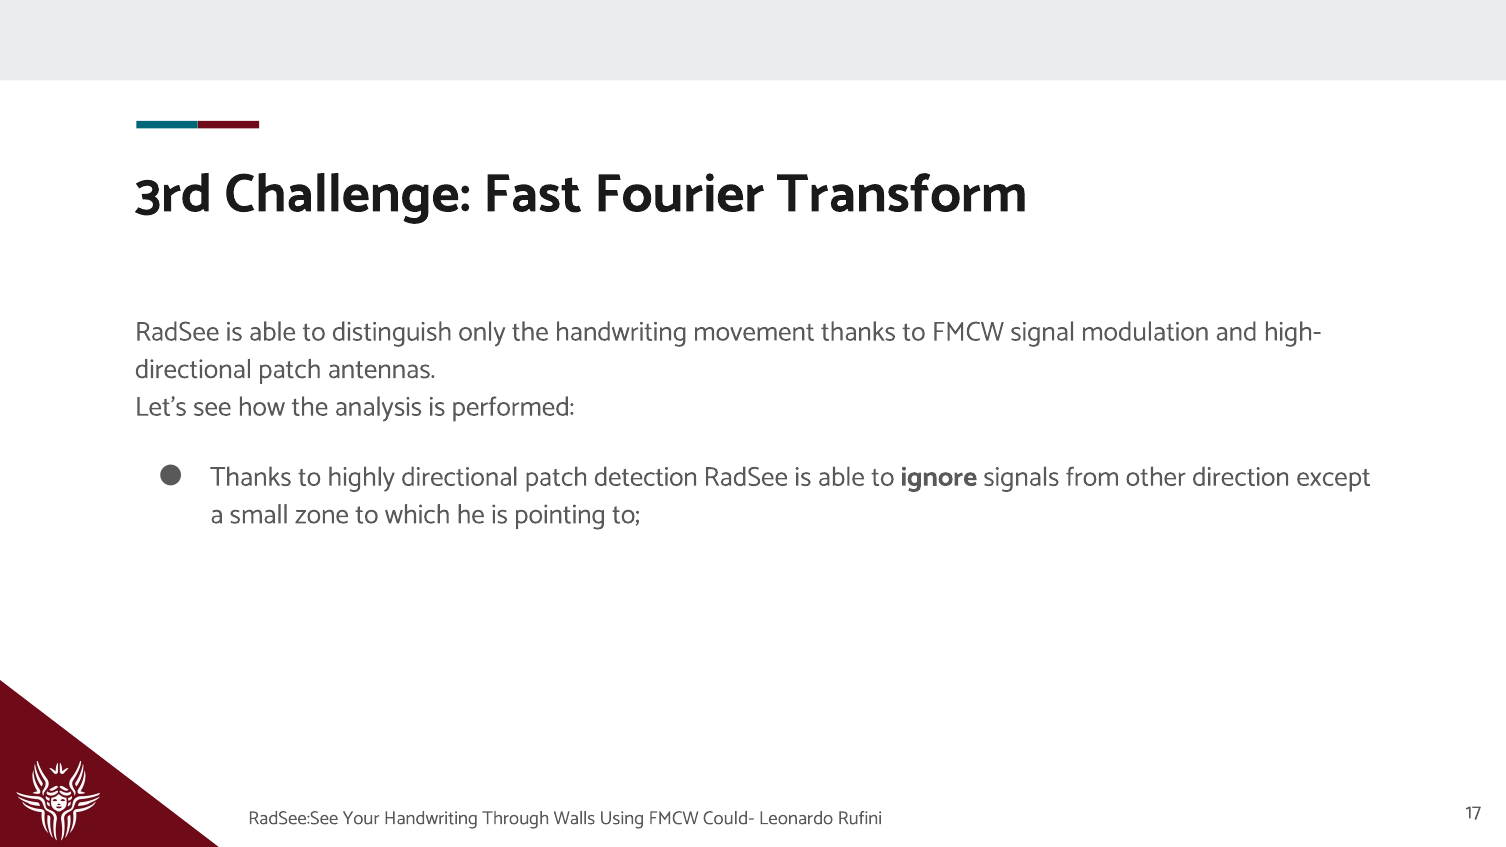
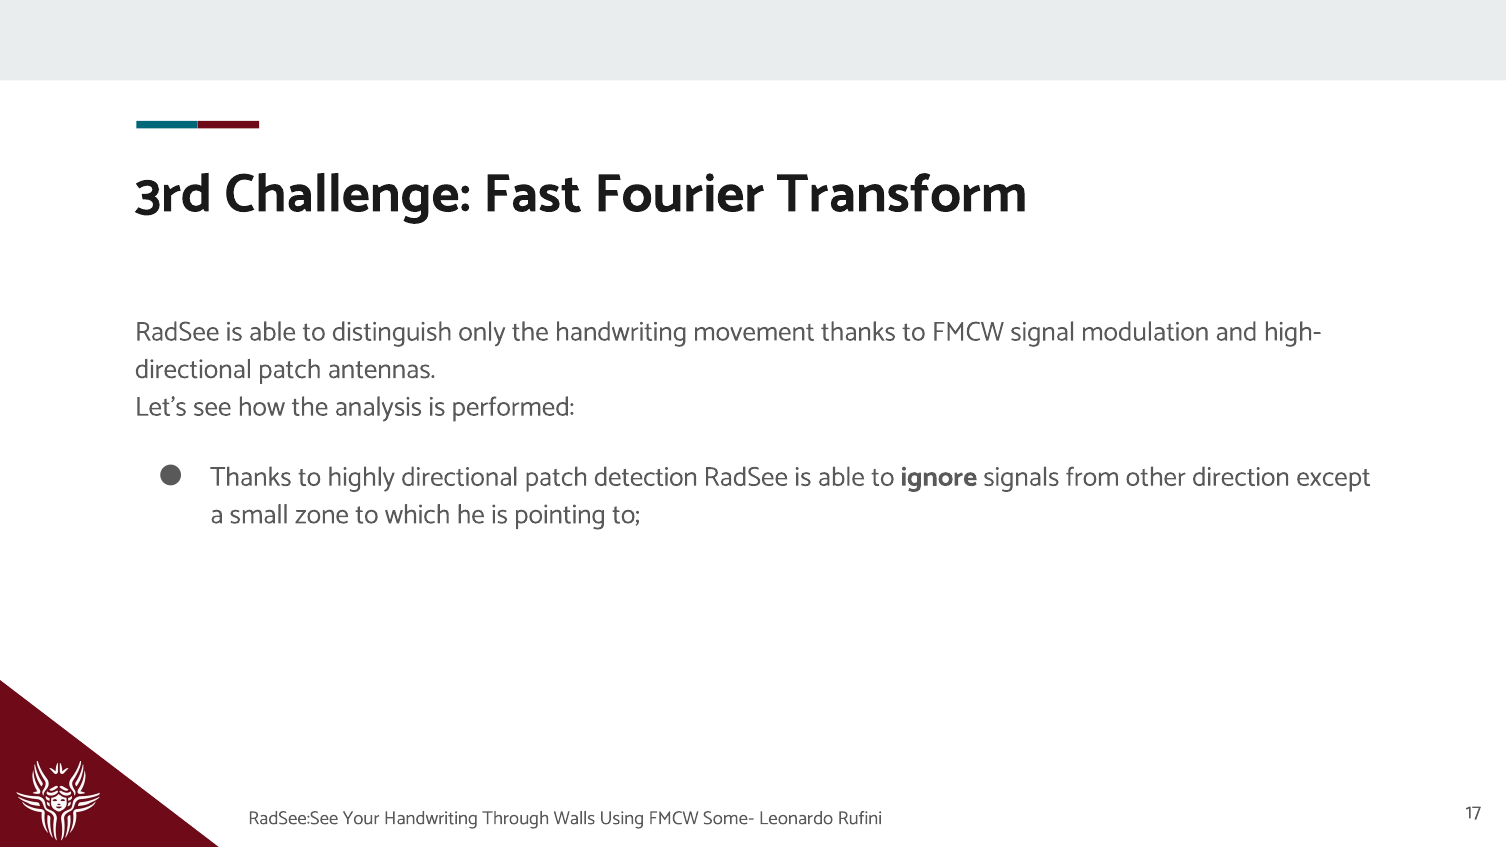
Could-: Could- -> Some-
